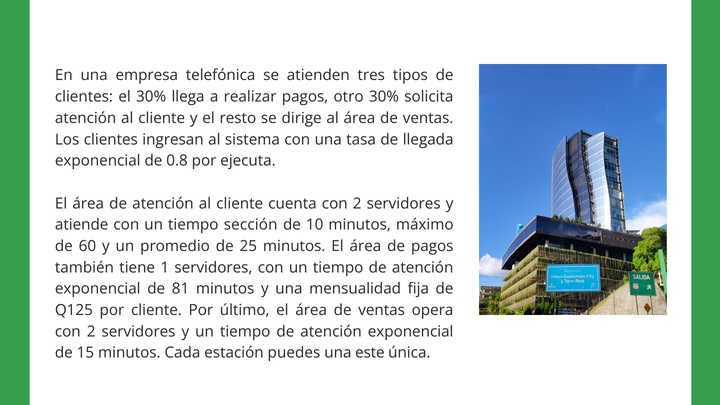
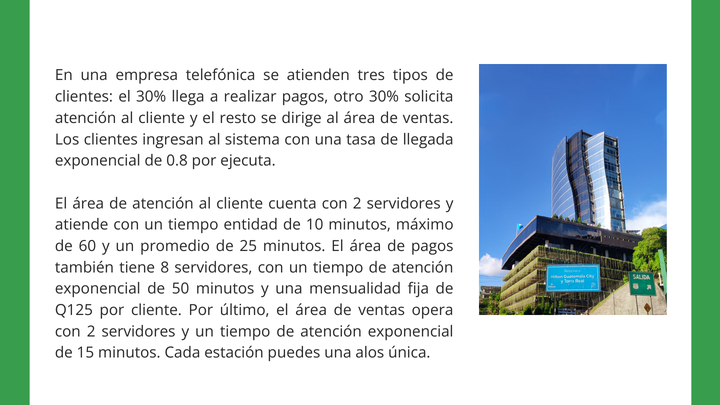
sección: sección -> entidad
1: 1 -> 8
81: 81 -> 50
este: este -> alos
